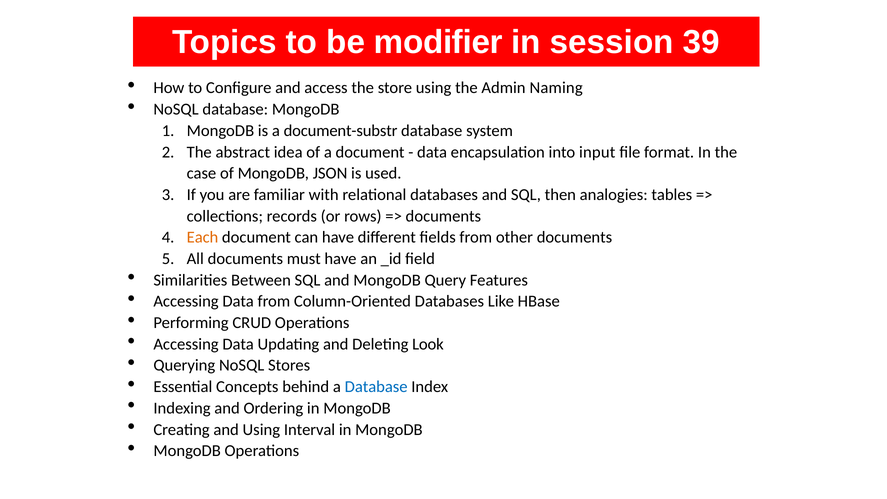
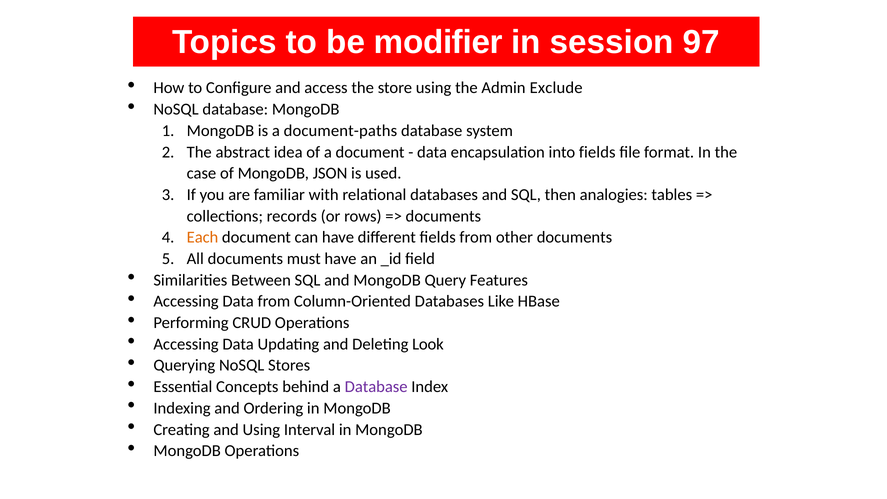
39: 39 -> 97
Naming: Naming -> Exclude
document-substr: document-substr -> document-paths
into input: input -> fields
Database at (376, 387) colour: blue -> purple
